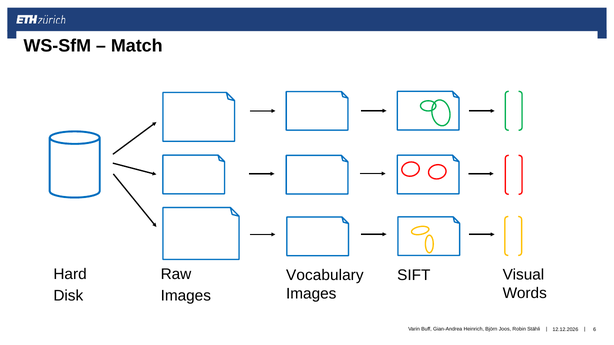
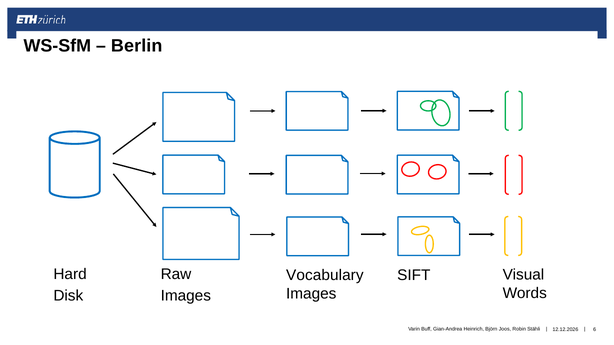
Match: Match -> Berlin
